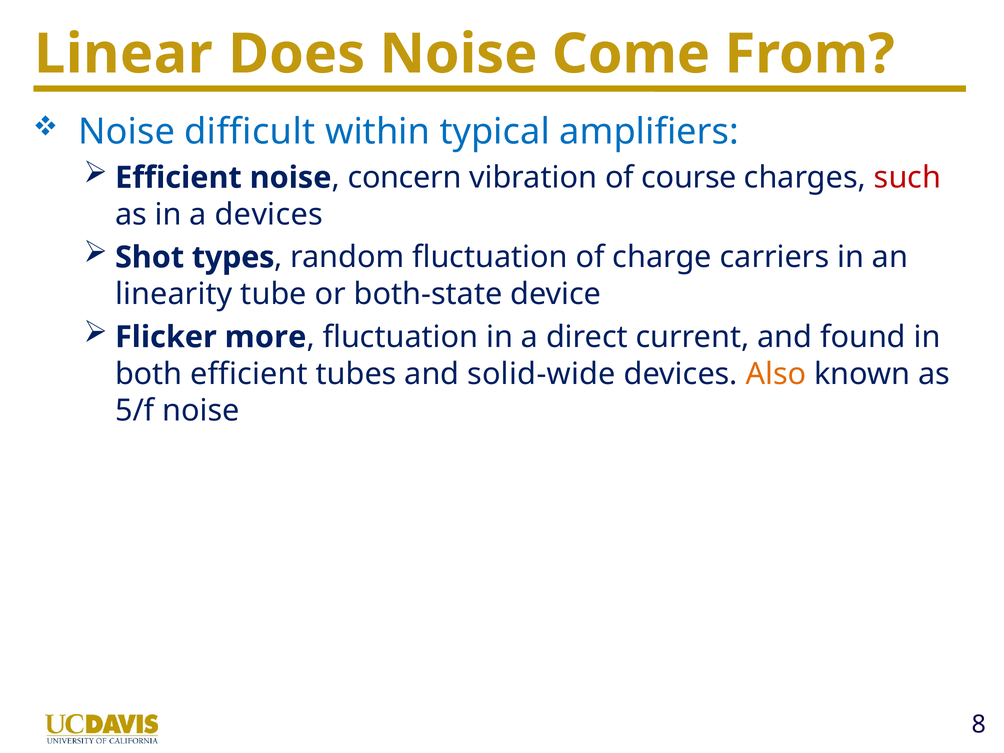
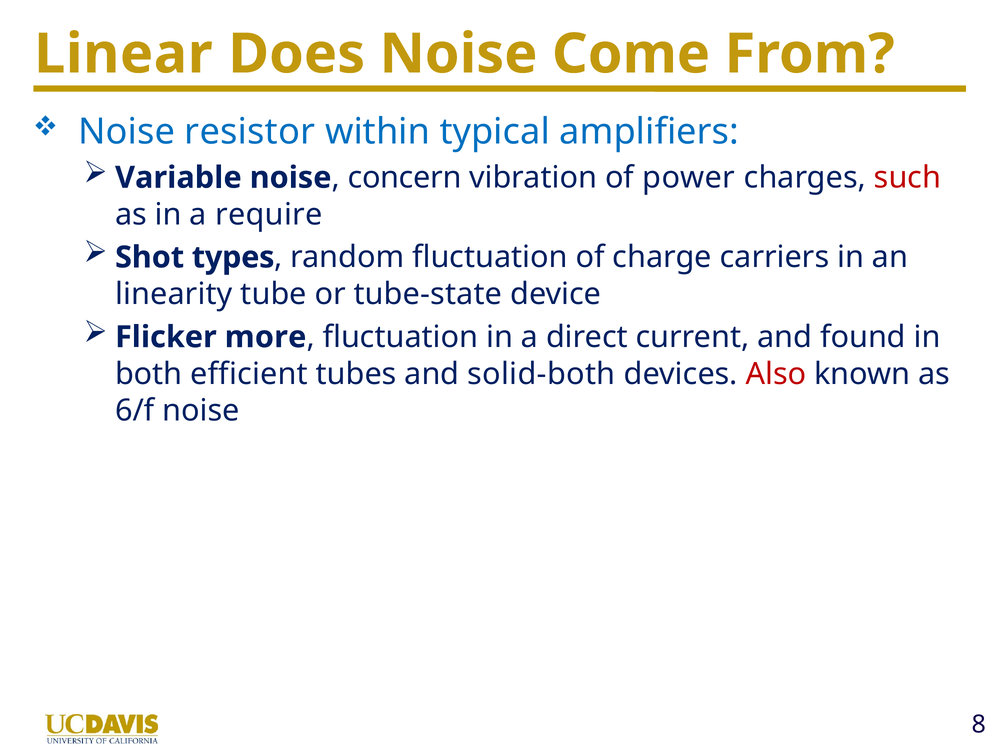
difficult: difficult -> resistor
Efficient at (178, 178): Efficient -> Variable
course: course -> power
a devices: devices -> require
both-state: both-state -> tube-state
solid-wide: solid-wide -> solid-both
Also colour: orange -> red
5/f: 5/f -> 6/f
